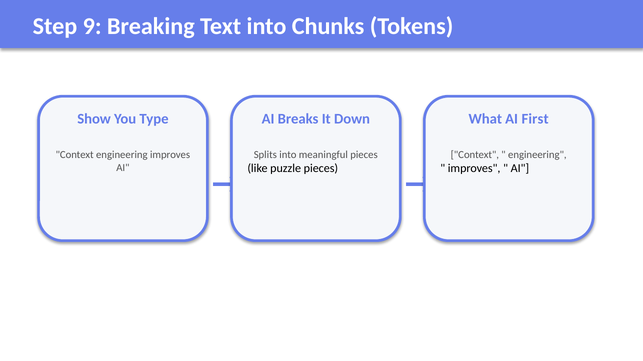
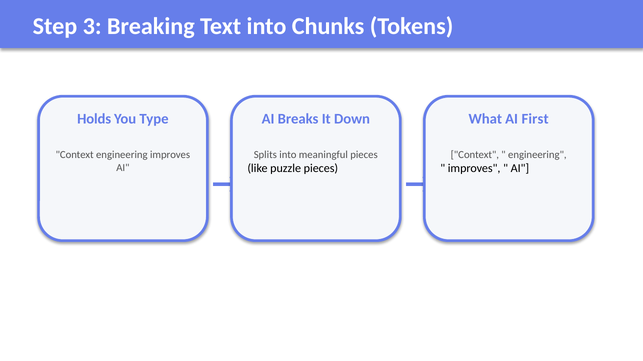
9: 9 -> 3
Show: Show -> Holds
